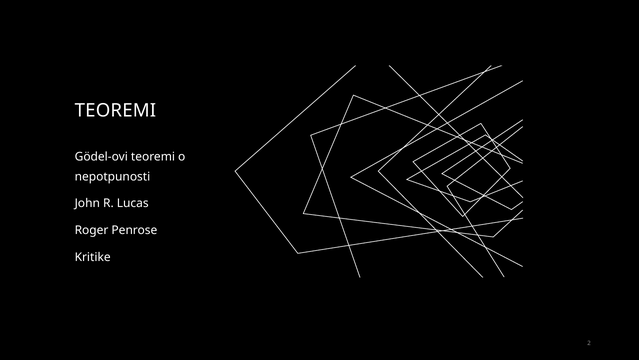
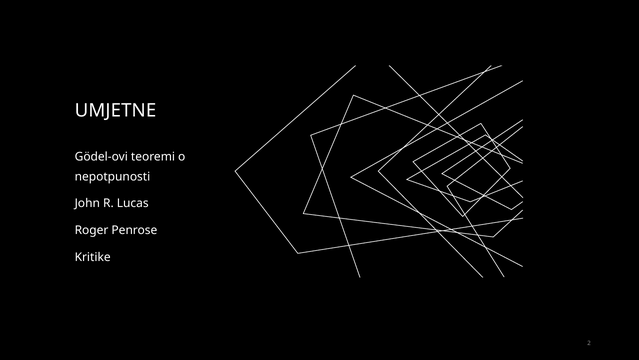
TEOREMI at (115, 110): TEOREMI -> UMJETNE
